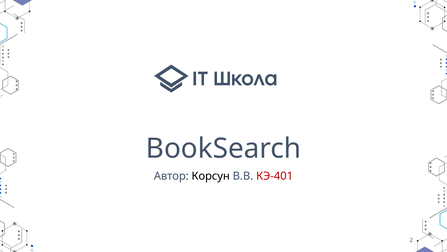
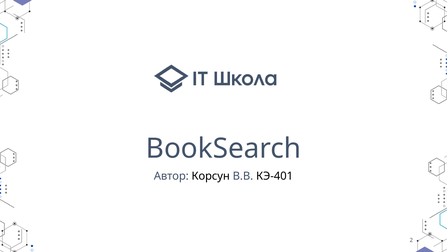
КЭ-401 colour: red -> black
